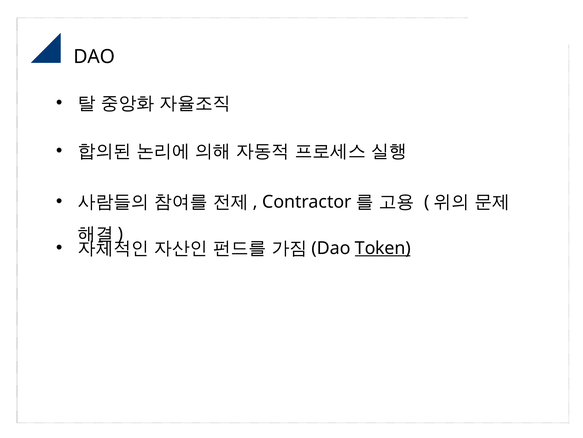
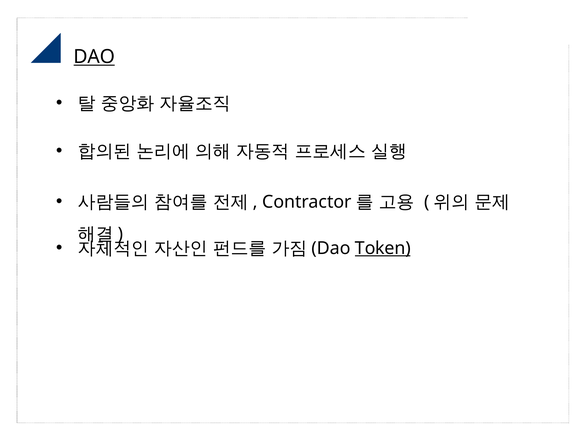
DAO at (94, 57) underline: none -> present
